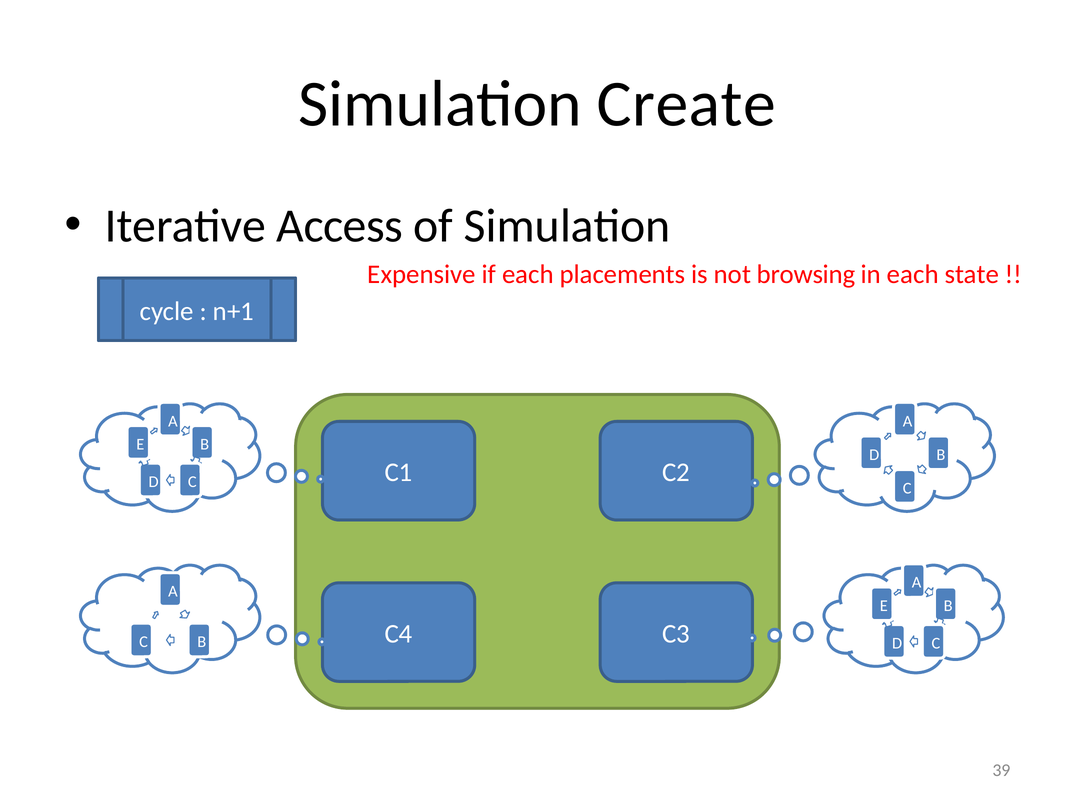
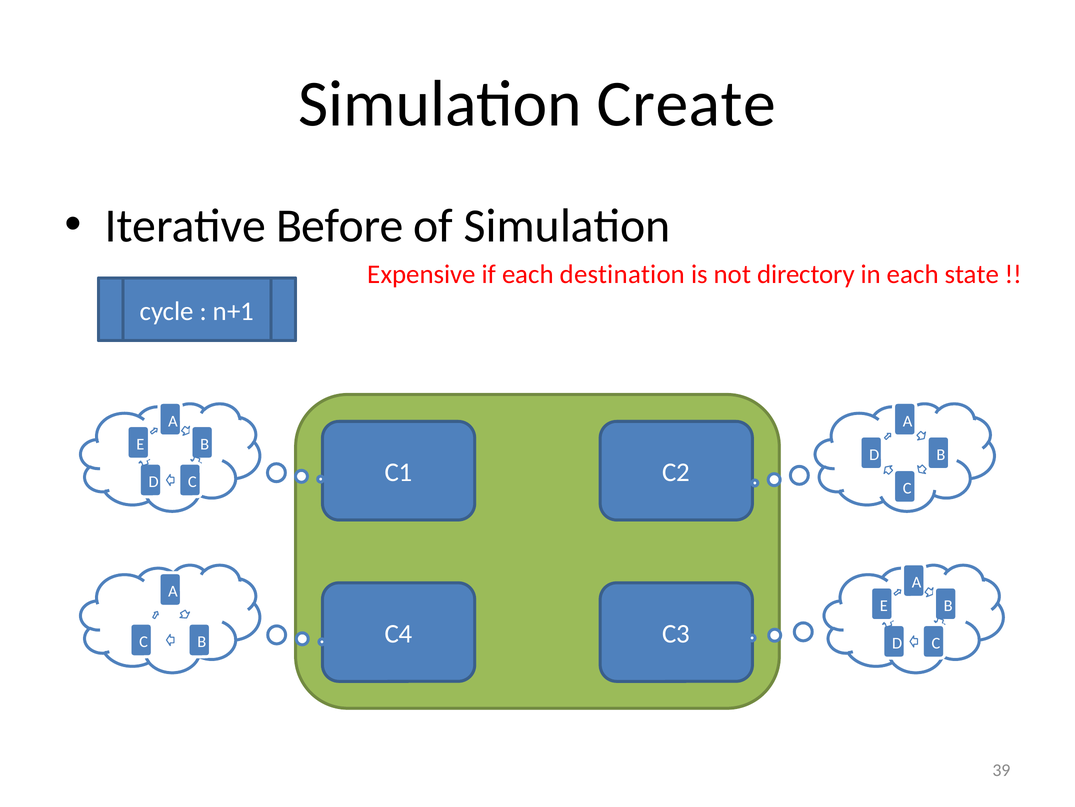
Access: Access -> Before
placements: placements -> destination
browsing: browsing -> directory
